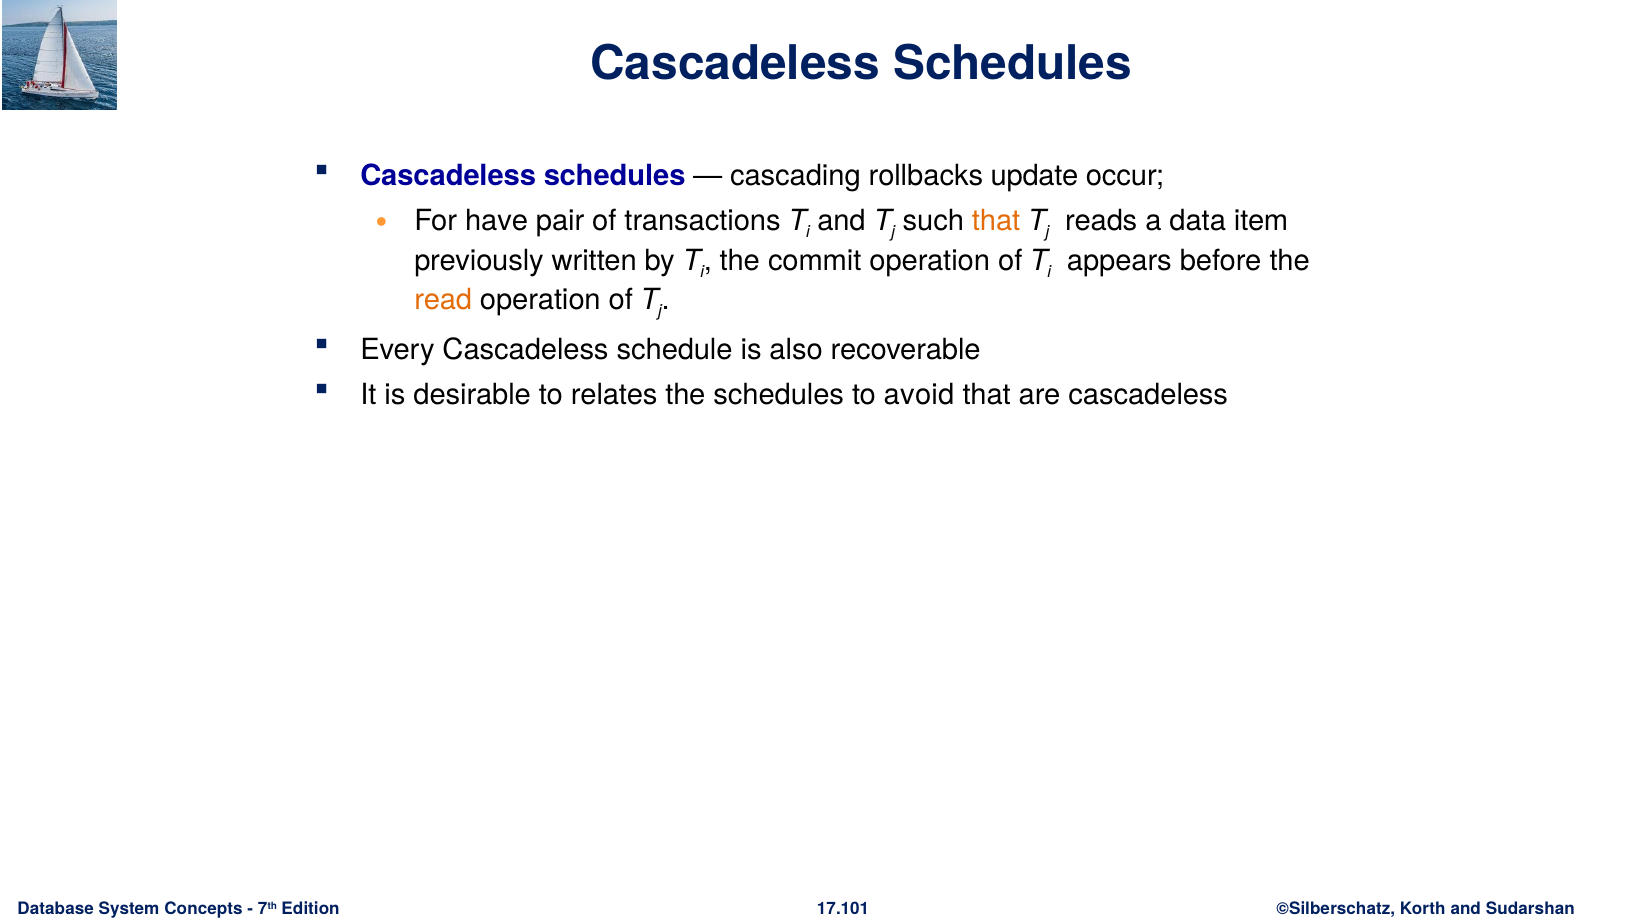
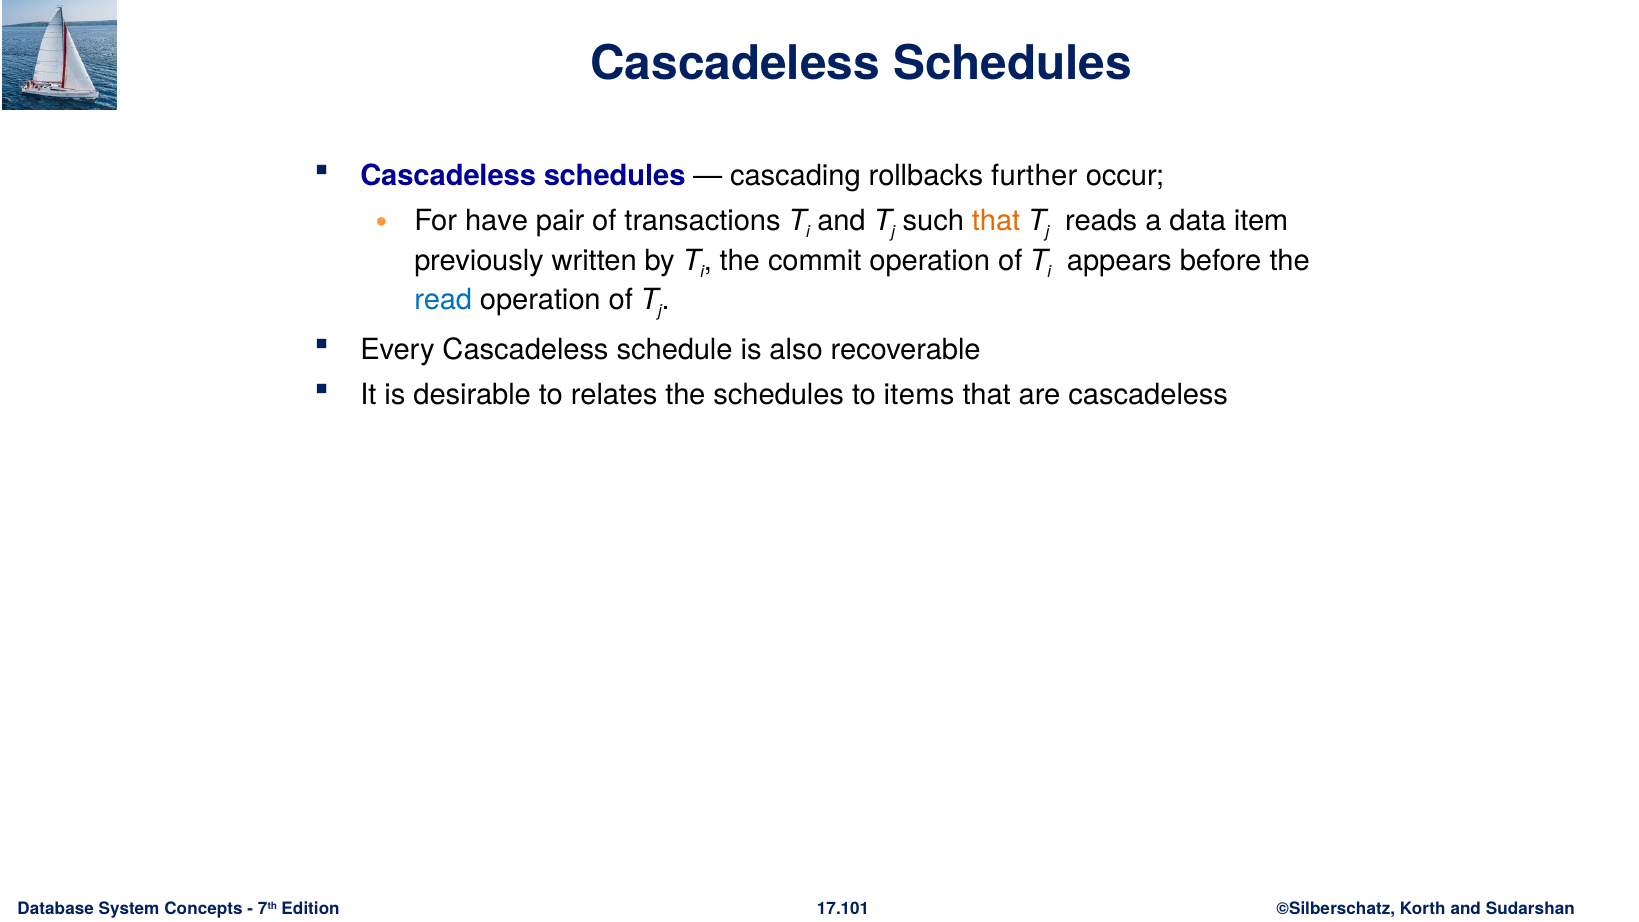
update: update -> further
read colour: orange -> blue
avoid: avoid -> items
